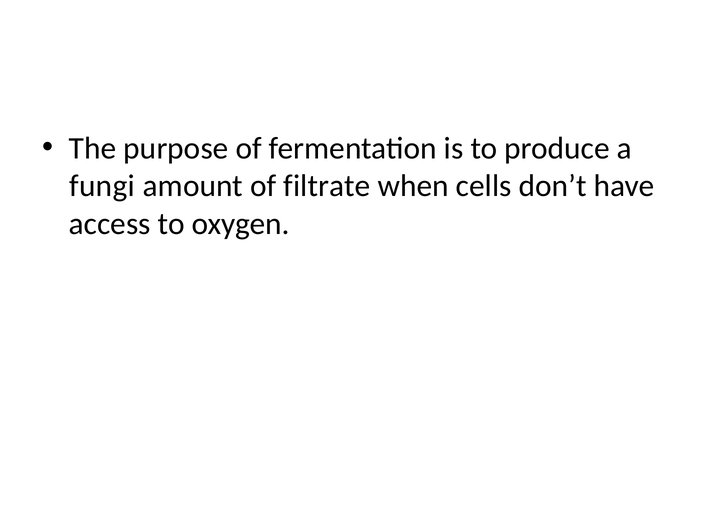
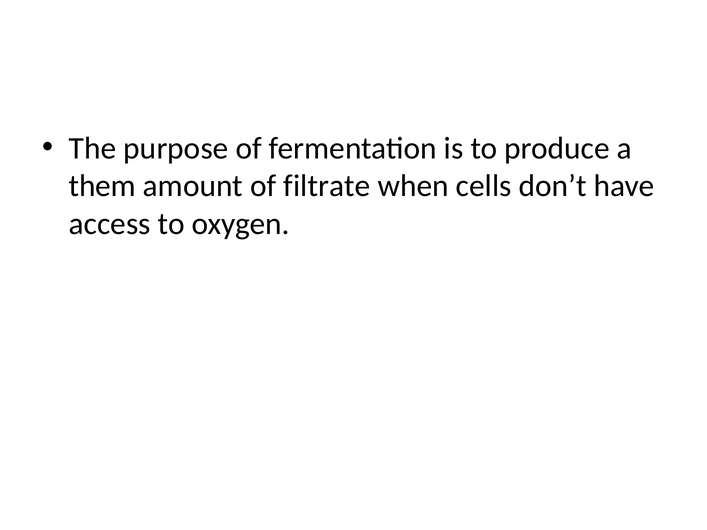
fungi: fungi -> them
